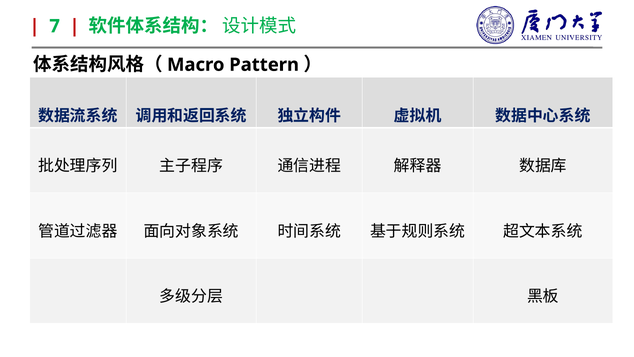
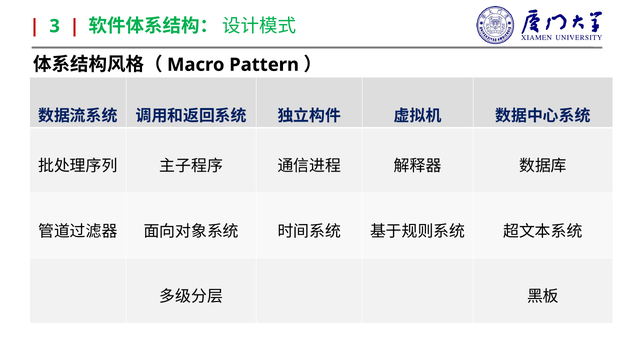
7: 7 -> 3
